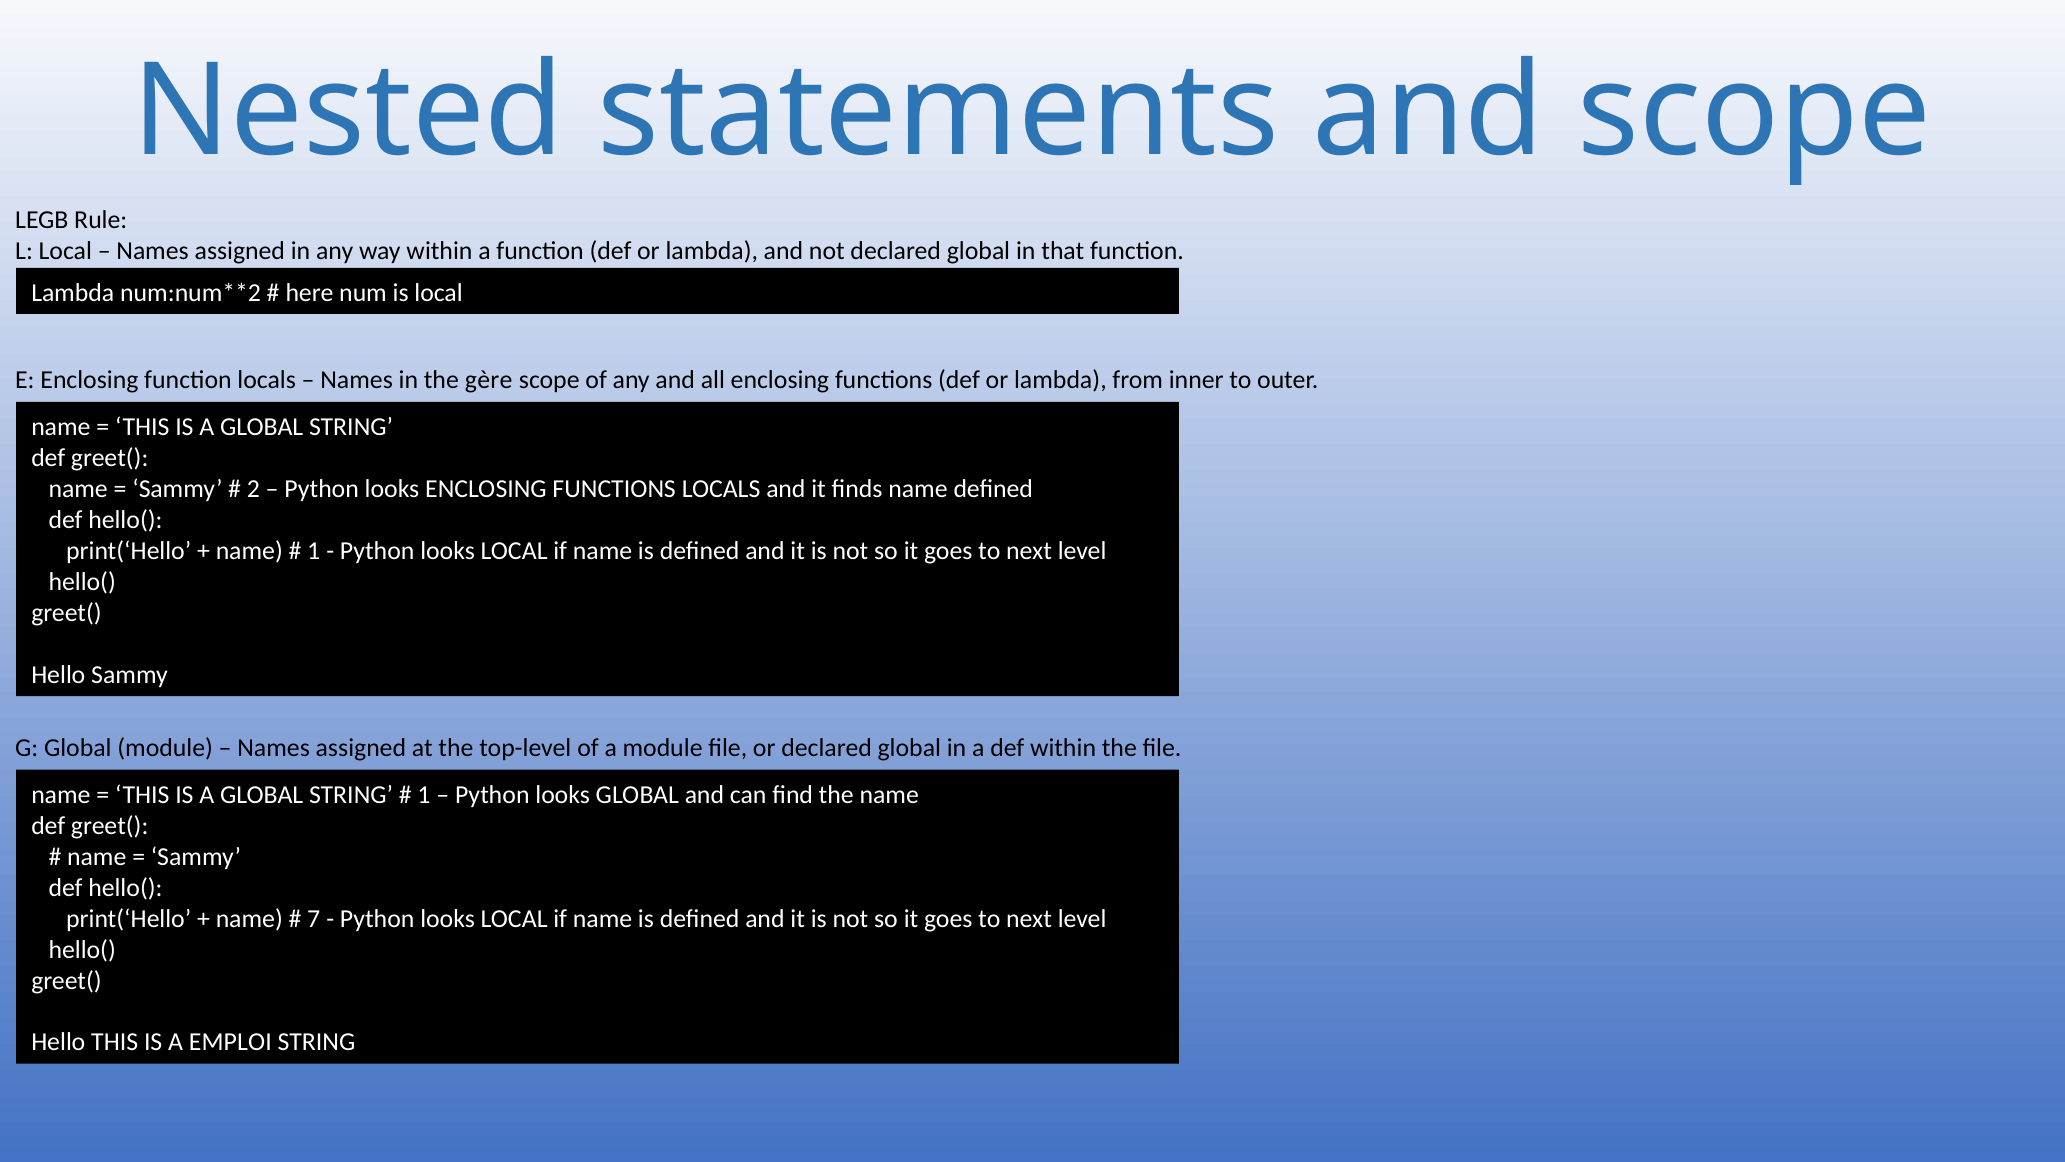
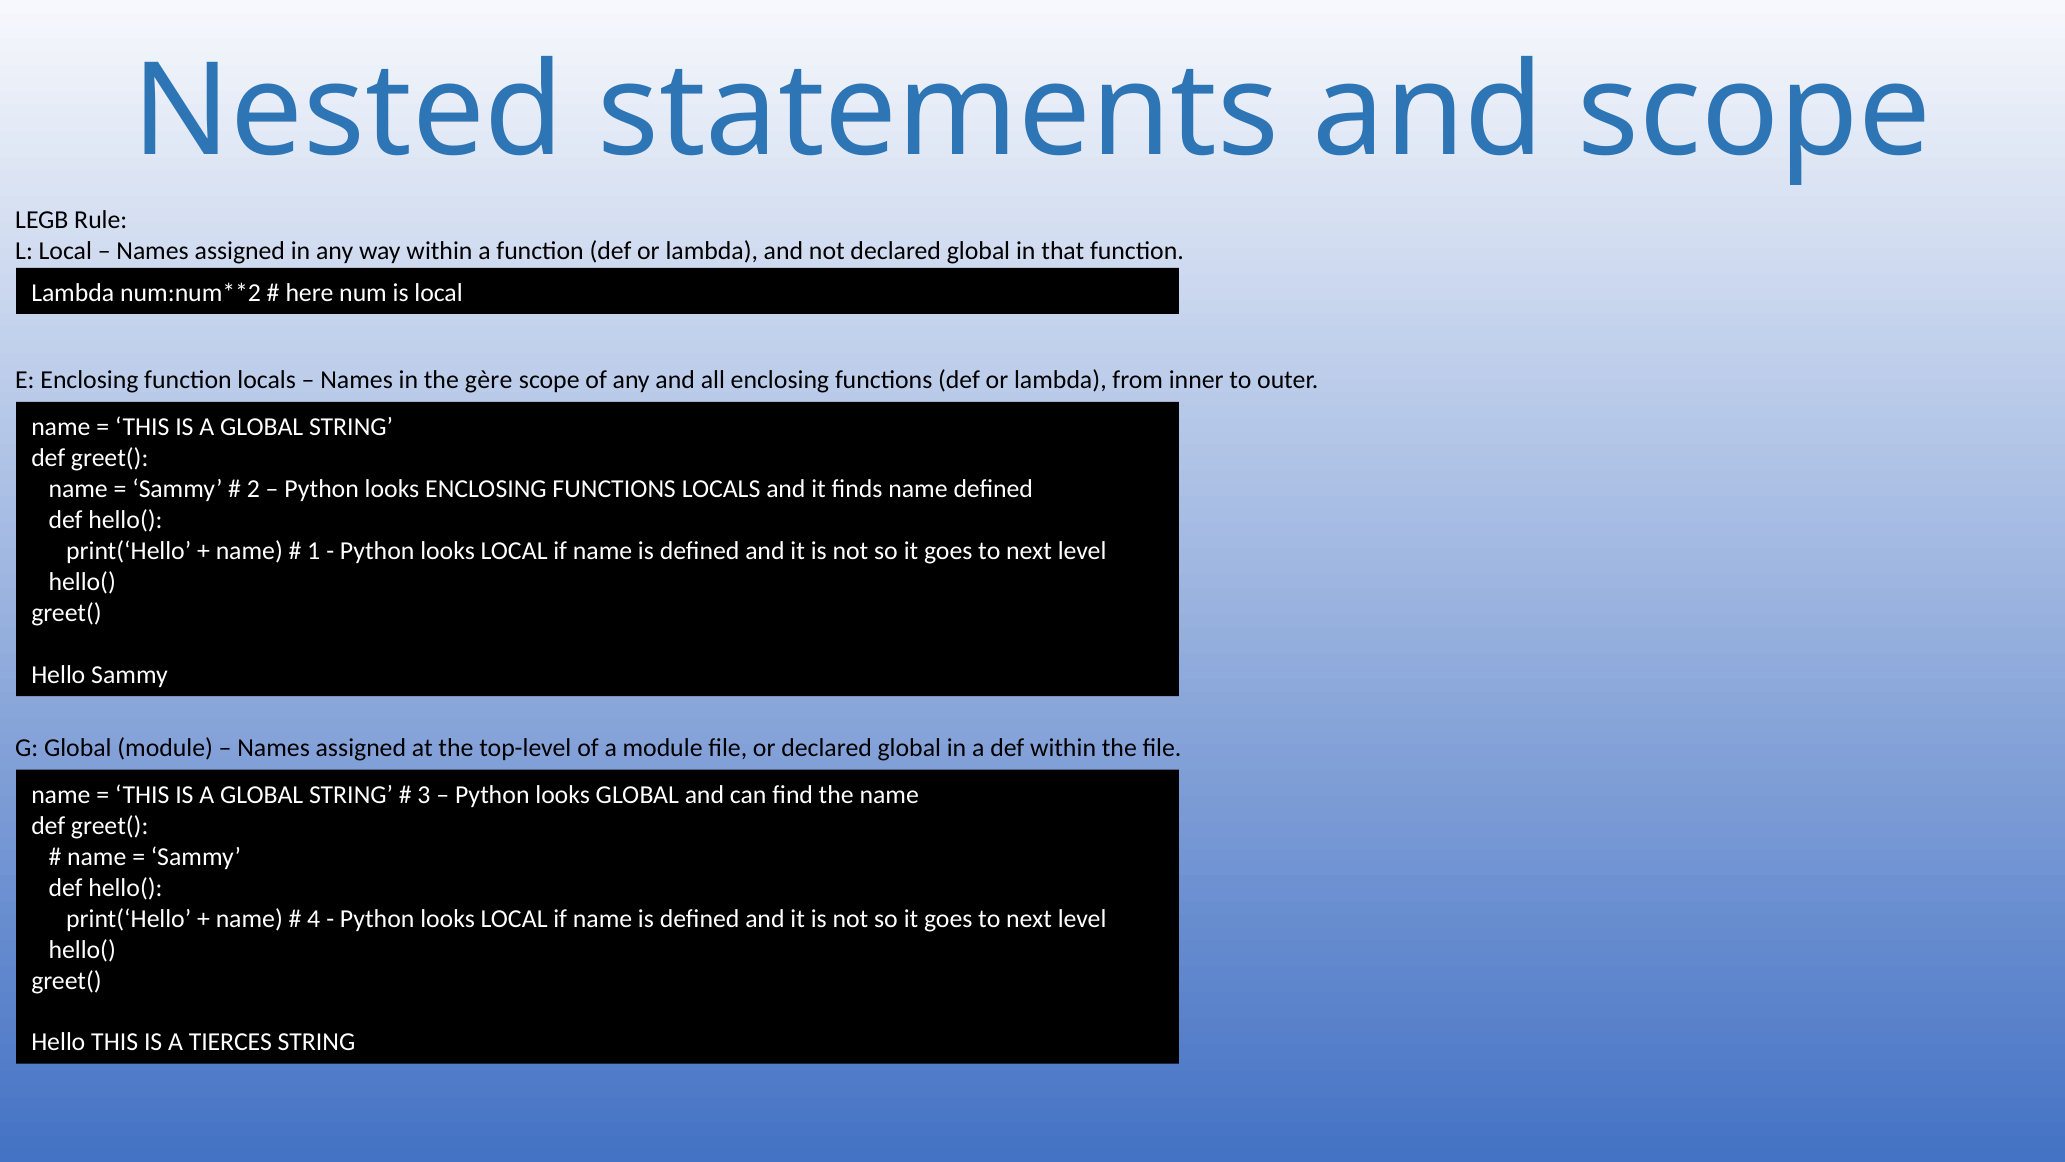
1 at (424, 794): 1 -> 3
7: 7 -> 4
EMPLOI: EMPLOI -> TIERCES
